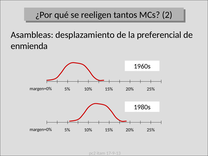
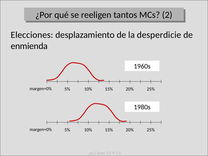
Asambleas: Asambleas -> Elecciones
preferencial: preferencial -> desperdicie
